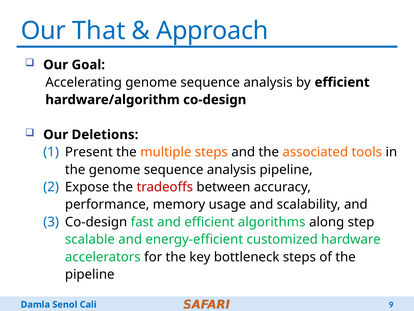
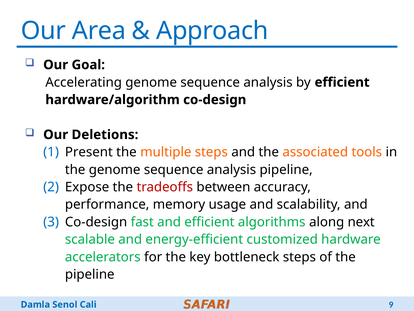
That: That -> Area
step: step -> next
